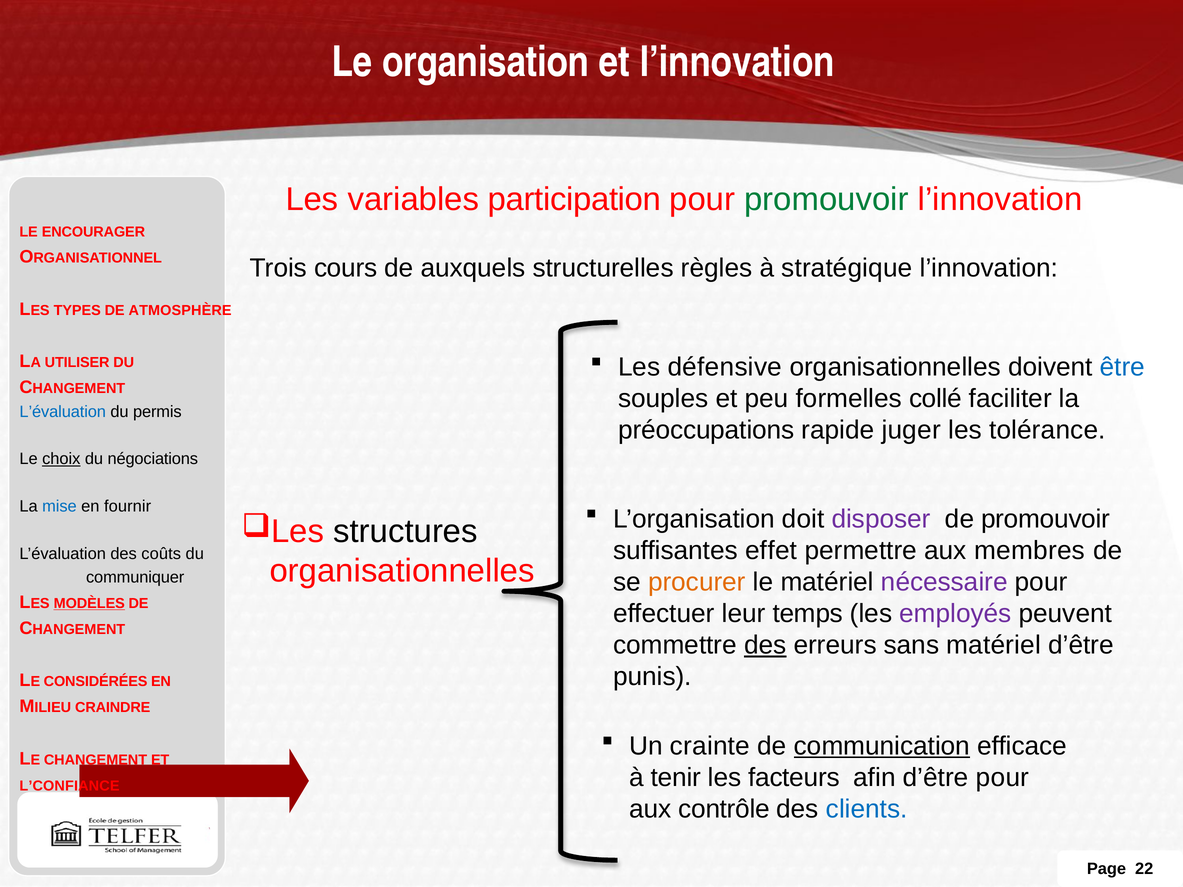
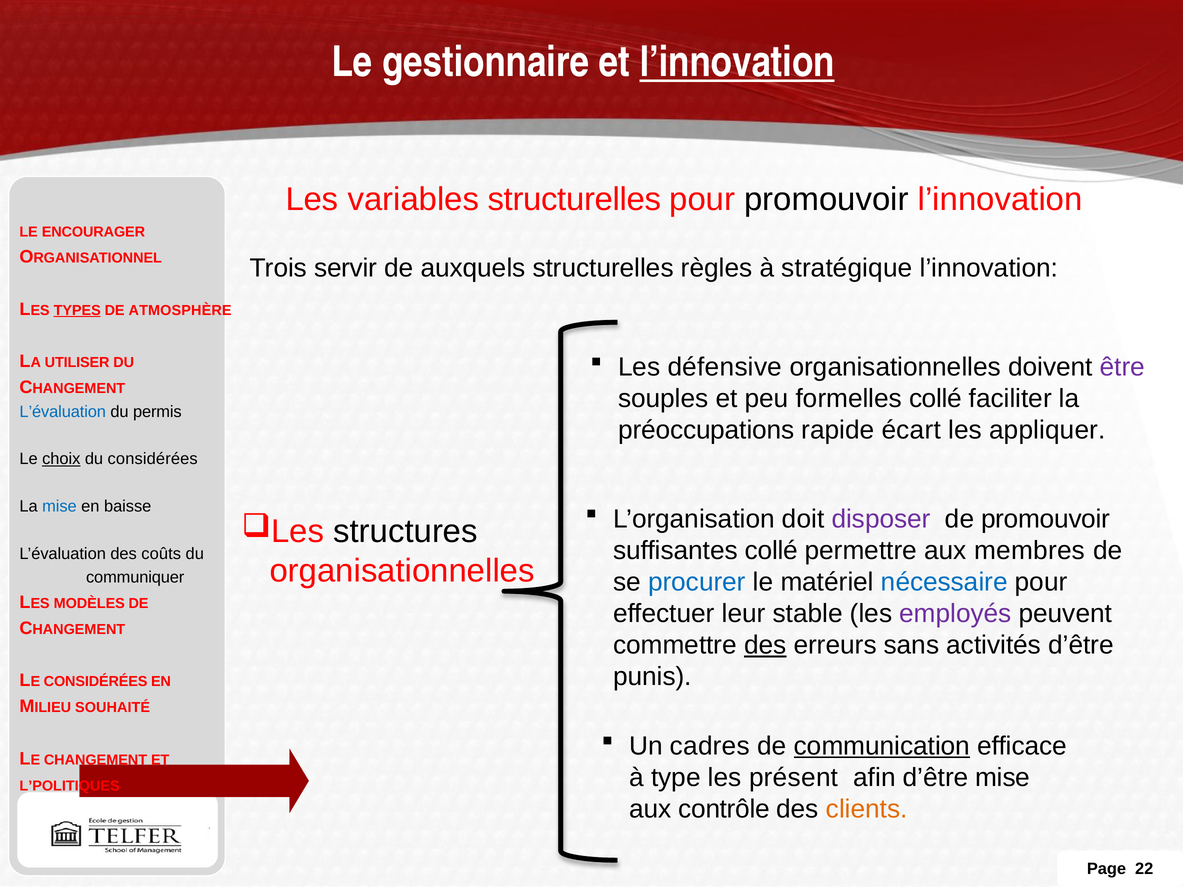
organisation: organisation -> gestionnaire
l’innovation at (737, 62) underline: none -> present
variables participation: participation -> structurelles
promouvoir at (826, 200) colour: green -> black
cours: cours -> servir
TYPES underline: none -> present
être colour: blue -> purple
juger: juger -> écart
tolérance: tolérance -> appliquer
du négociations: négociations -> considérées
fournir: fournir -> baisse
effet at (771, 551): effet -> collé
procurer colour: orange -> blue
nécessaire colour: purple -> blue
MODÈLES underline: present -> none
temps: temps -> stable
sans matériel: matériel -> activités
CRAINDRE: CRAINDRE -> SOUHAITÉ
crainte: crainte -> cadres
tenir: tenir -> type
facteurs: facteurs -> présent
d’être pour: pour -> mise
L’CONFIANCE: L’CONFIANCE -> L’POLITIQUES
clients colour: blue -> orange
